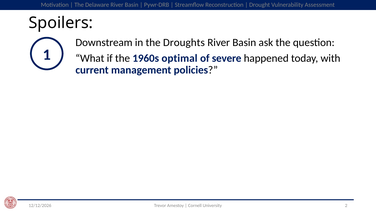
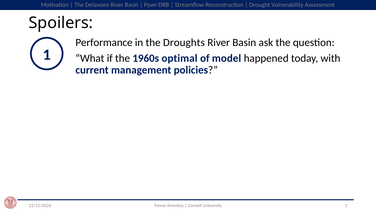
Downstream: Downstream -> Performance
severe: severe -> model
